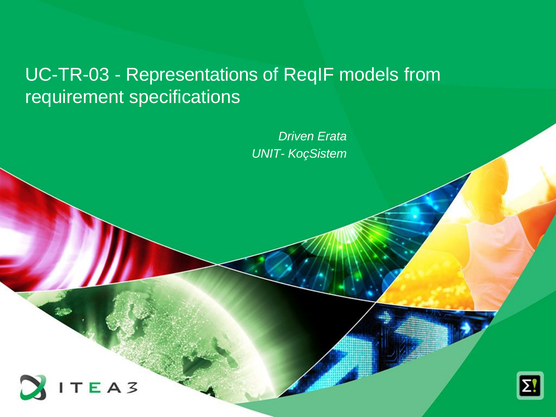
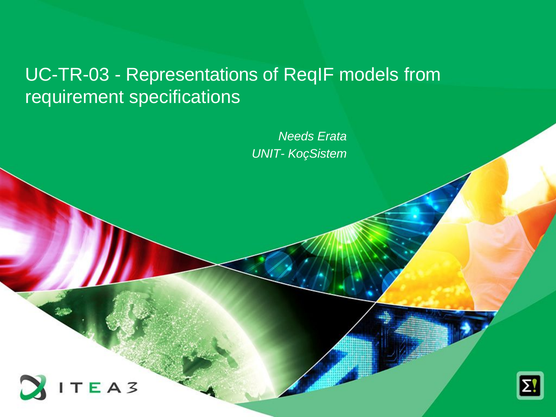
Driven: Driven -> Needs
